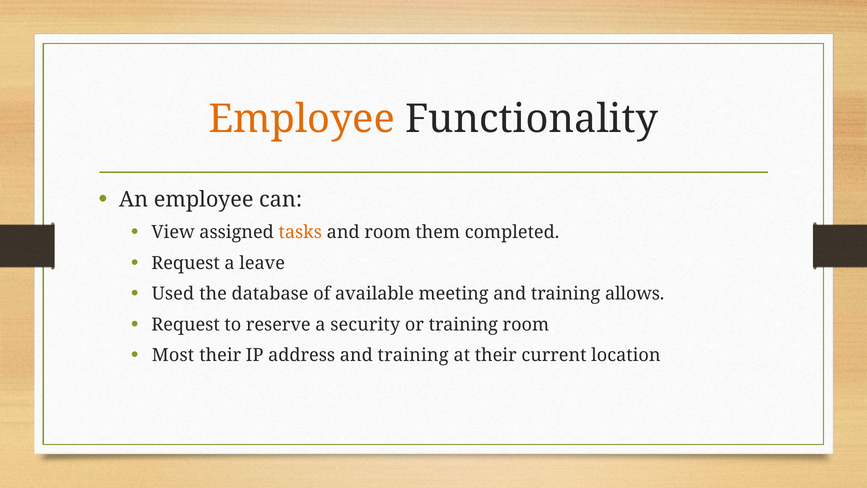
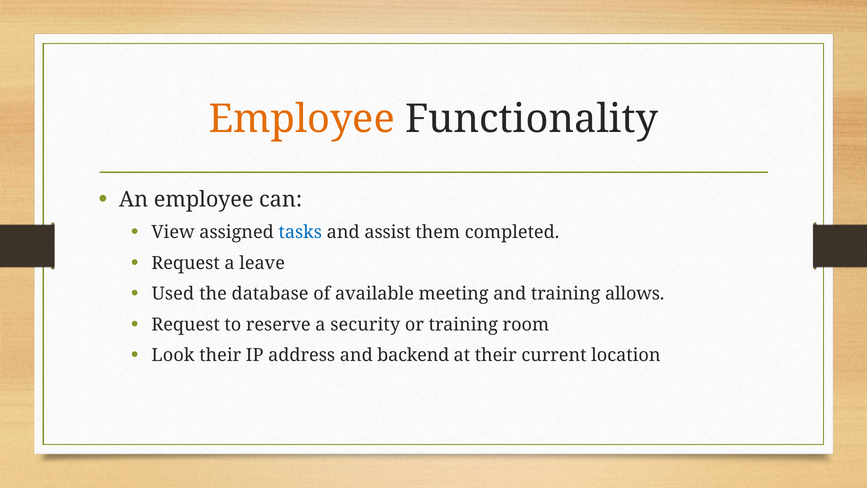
tasks colour: orange -> blue
and room: room -> assist
Most: Most -> Look
address and training: training -> backend
